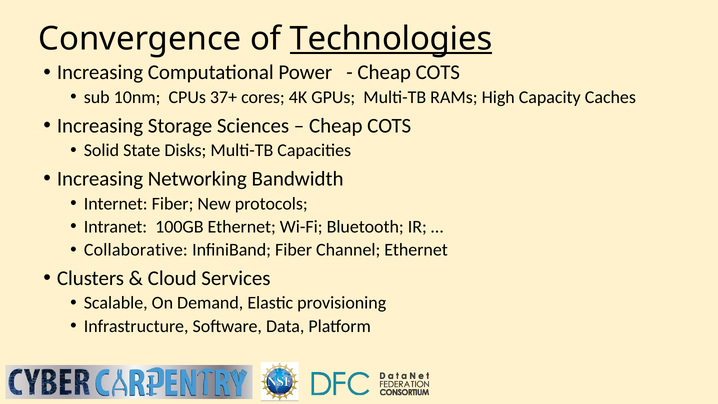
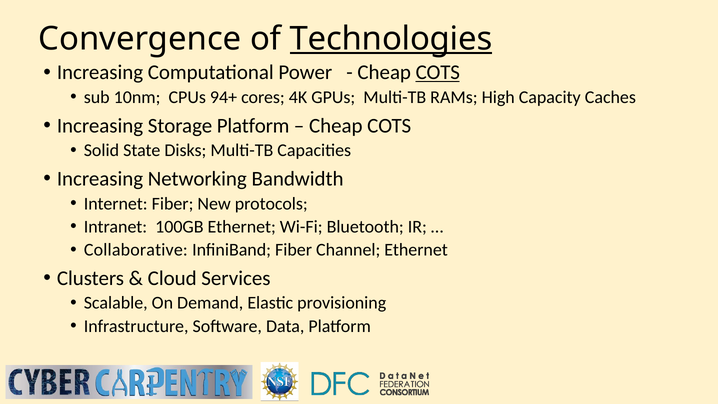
COTS at (438, 72) underline: none -> present
37+: 37+ -> 94+
Storage Sciences: Sciences -> Platform
